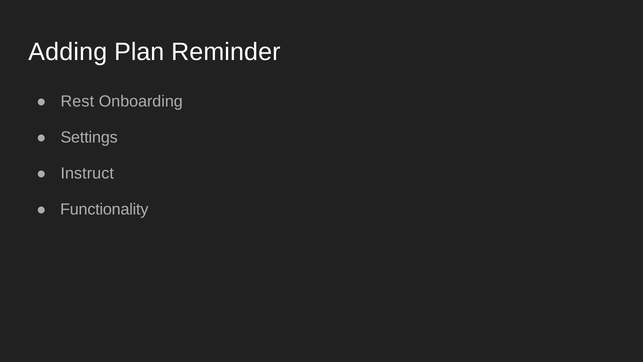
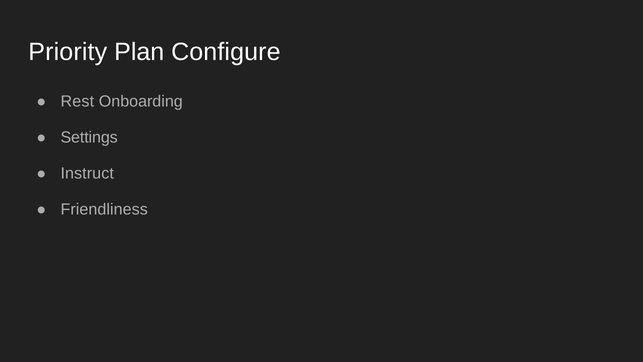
Adding: Adding -> Priority
Reminder: Reminder -> Configure
Functionality: Functionality -> Friendliness
